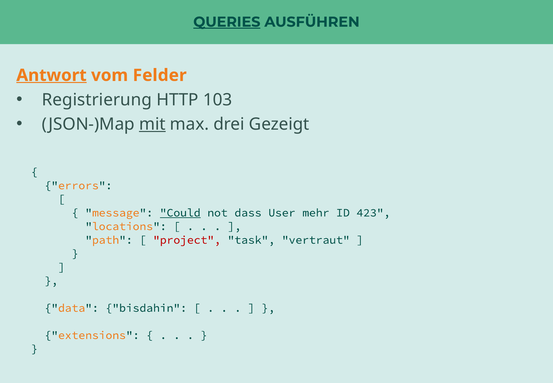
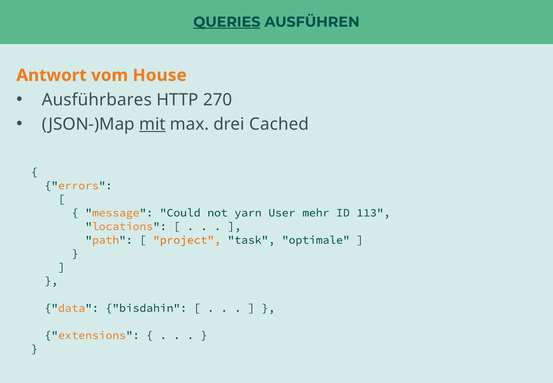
Antwort underline: present -> none
Felder: Felder -> House
Registrierung: Registrierung -> Ausführbares
103: 103 -> 270
Gezeigt: Gezeigt -> Cached
Could underline: present -> none
dass: dass -> yarn
423: 423 -> 113
project colour: red -> orange
vertraut: vertraut -> optimale
